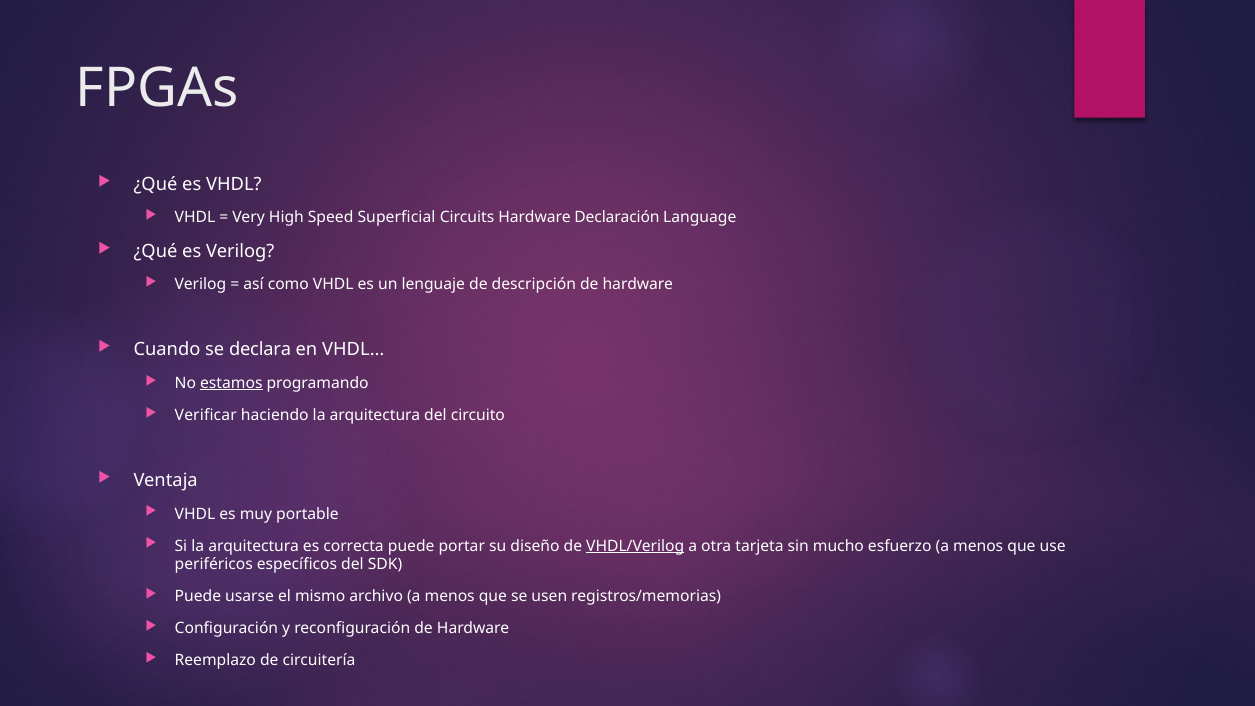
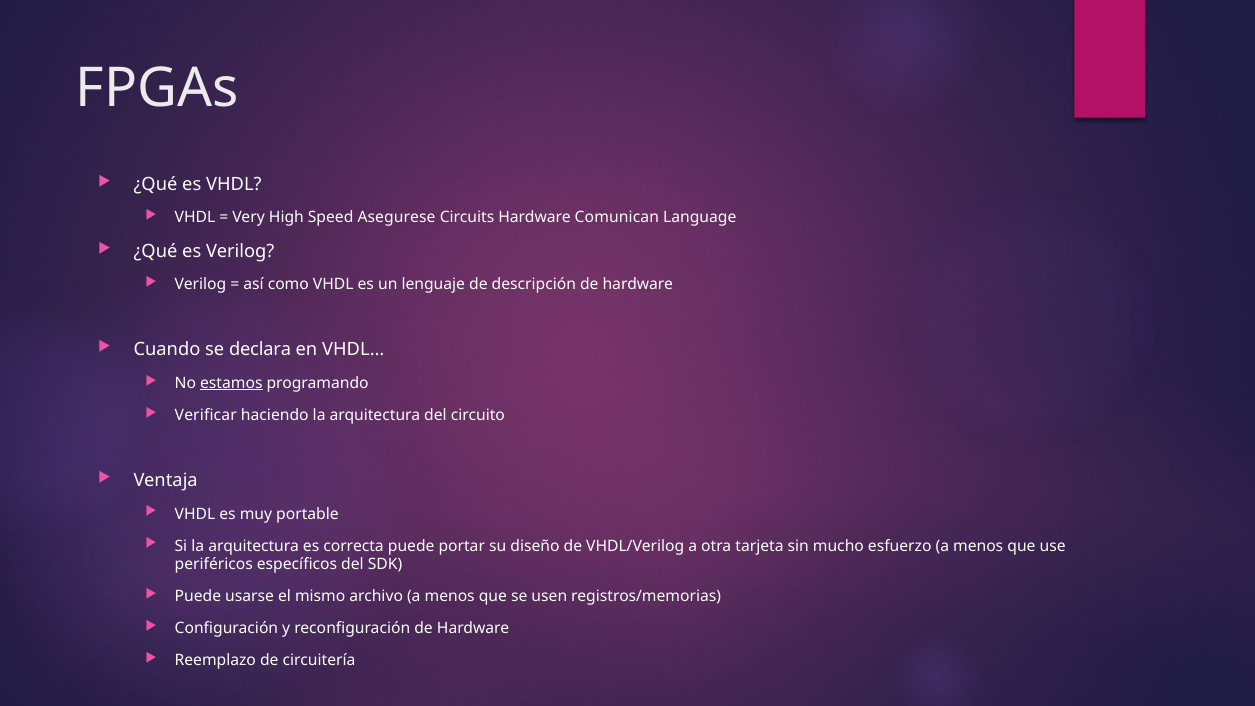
Superficial: Superficial -> Asegurese
Declaración: Declaración -> Comunican
VHDL/Verilog underline: present -> none
